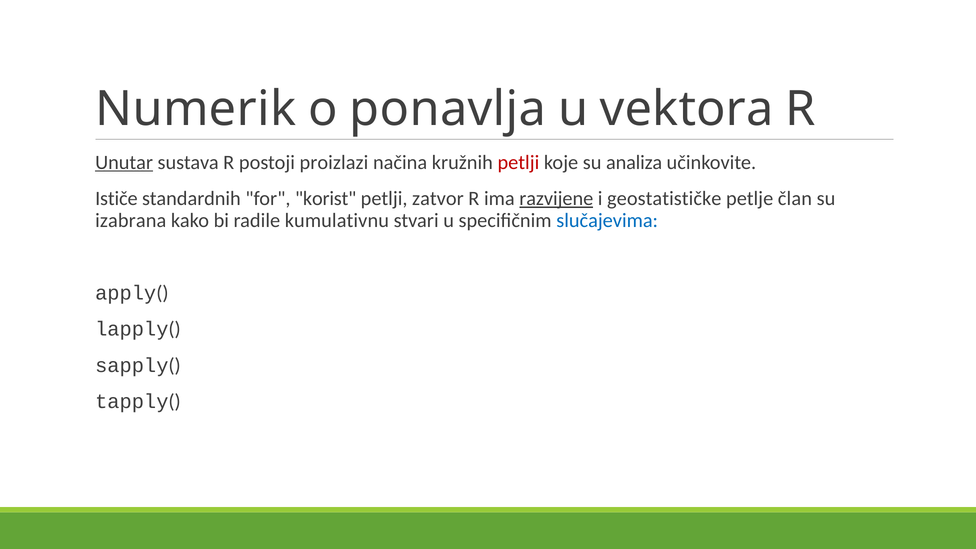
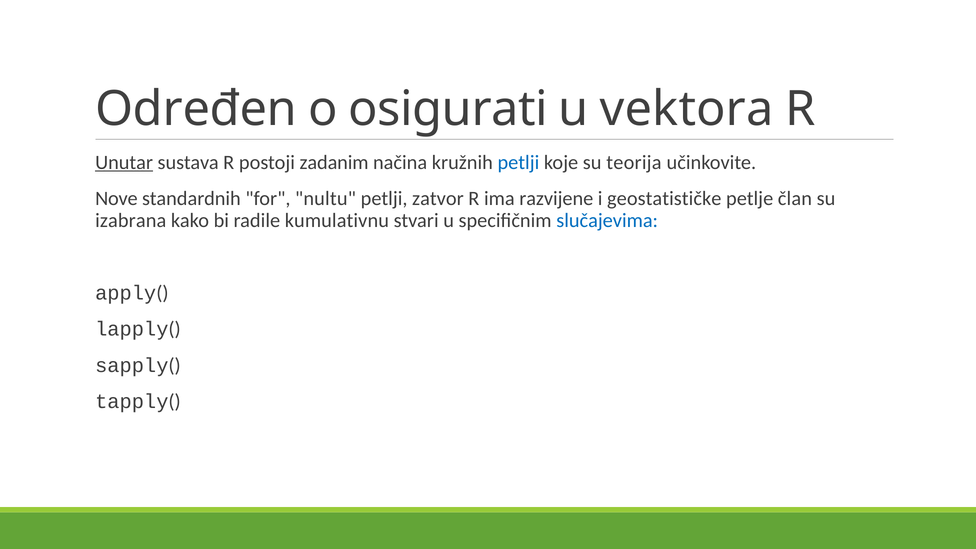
Numerik: Numerik -> Određen
ponavlja: ponavlja -> osigurati
proizlazi: proizlazi -> zadanim
petlji at (518, 162) colour: red -> blue
analiza: analiza -> teorija
Ističe: Ističe -> Nove
korist: korist -> nultu
razvijene underline: present -> none
